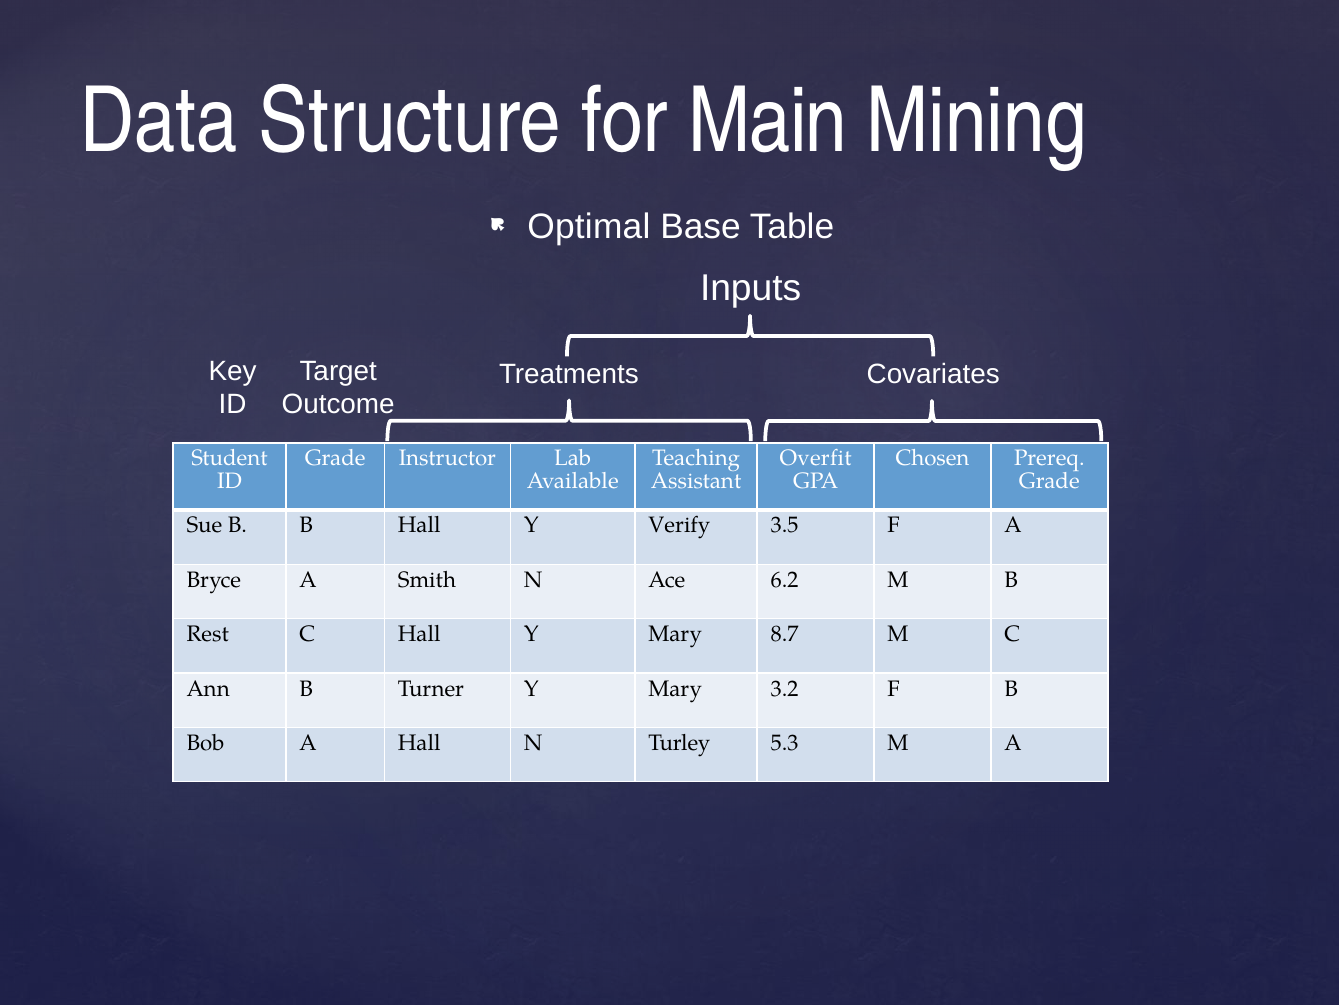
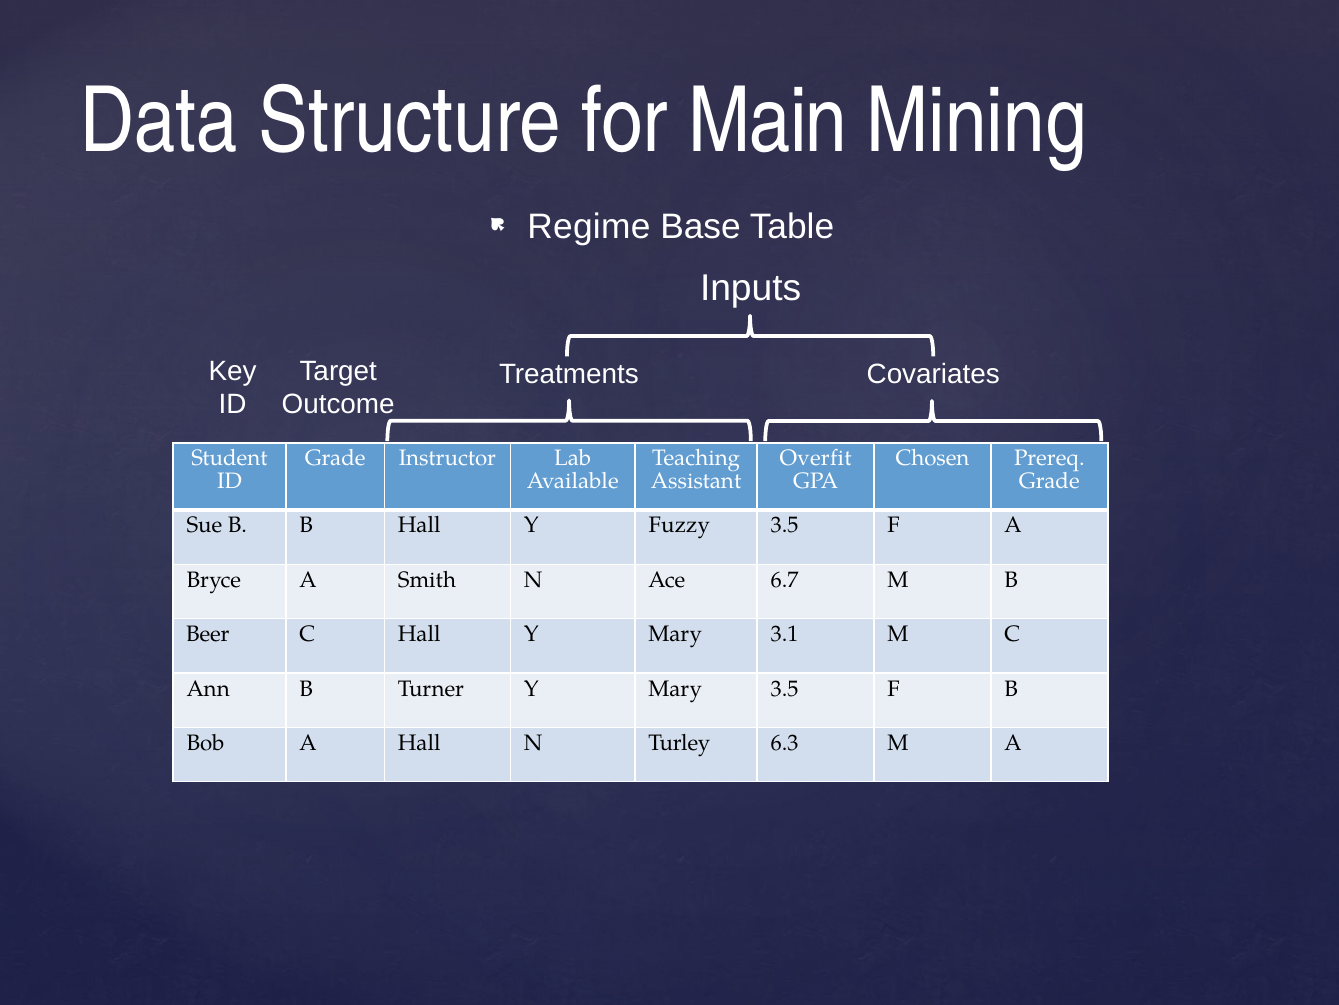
Optimal: Optimal -> Regime
Verify: Verify -> Fuzzy
6.2: 6.2 -> 6.7
Rest: Rest -> Beer
8.7: 8.7 -> 3.1
Mary 3.2: 3.2 -> 3.5
5.3: 5.3 -> 6.3
